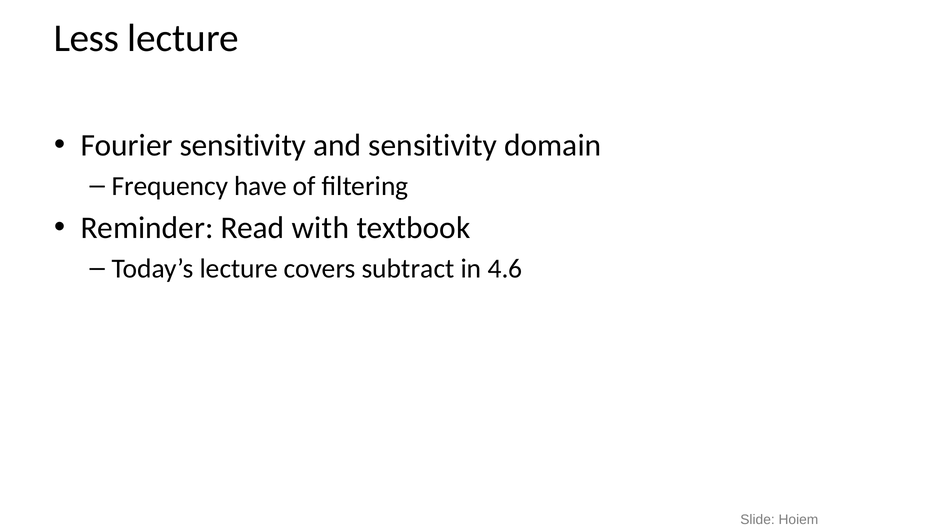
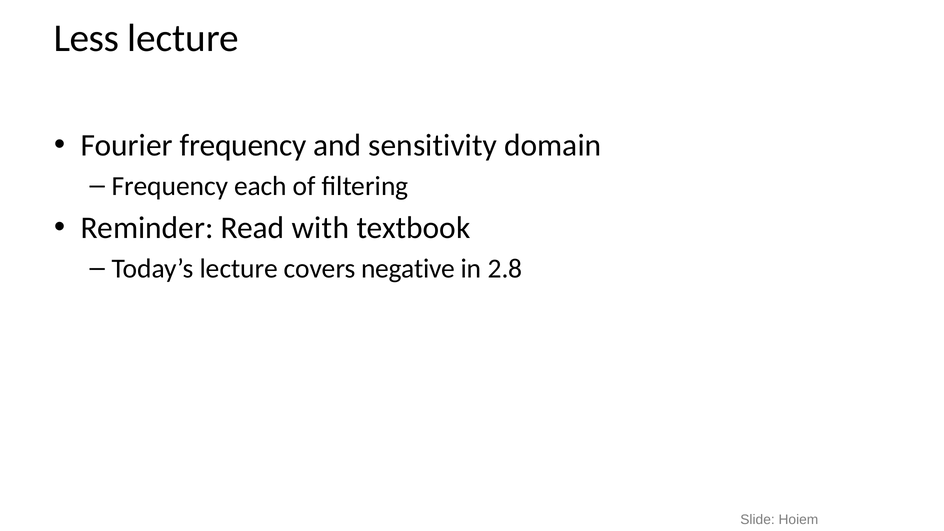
Fourier sensitivity: sensitivity -> frequency
have: have -> each
subtract: subtract -> negative
4.6: 4.6 -> 2.8
